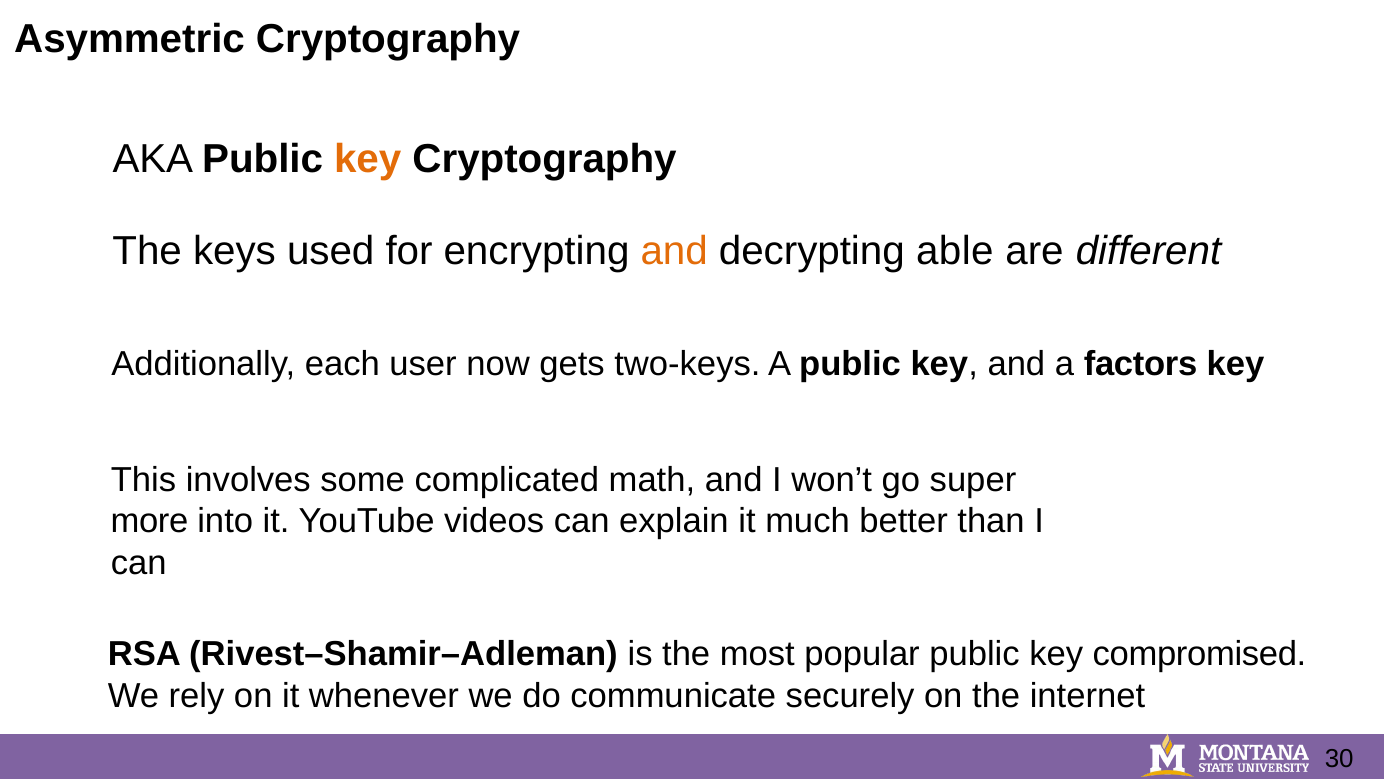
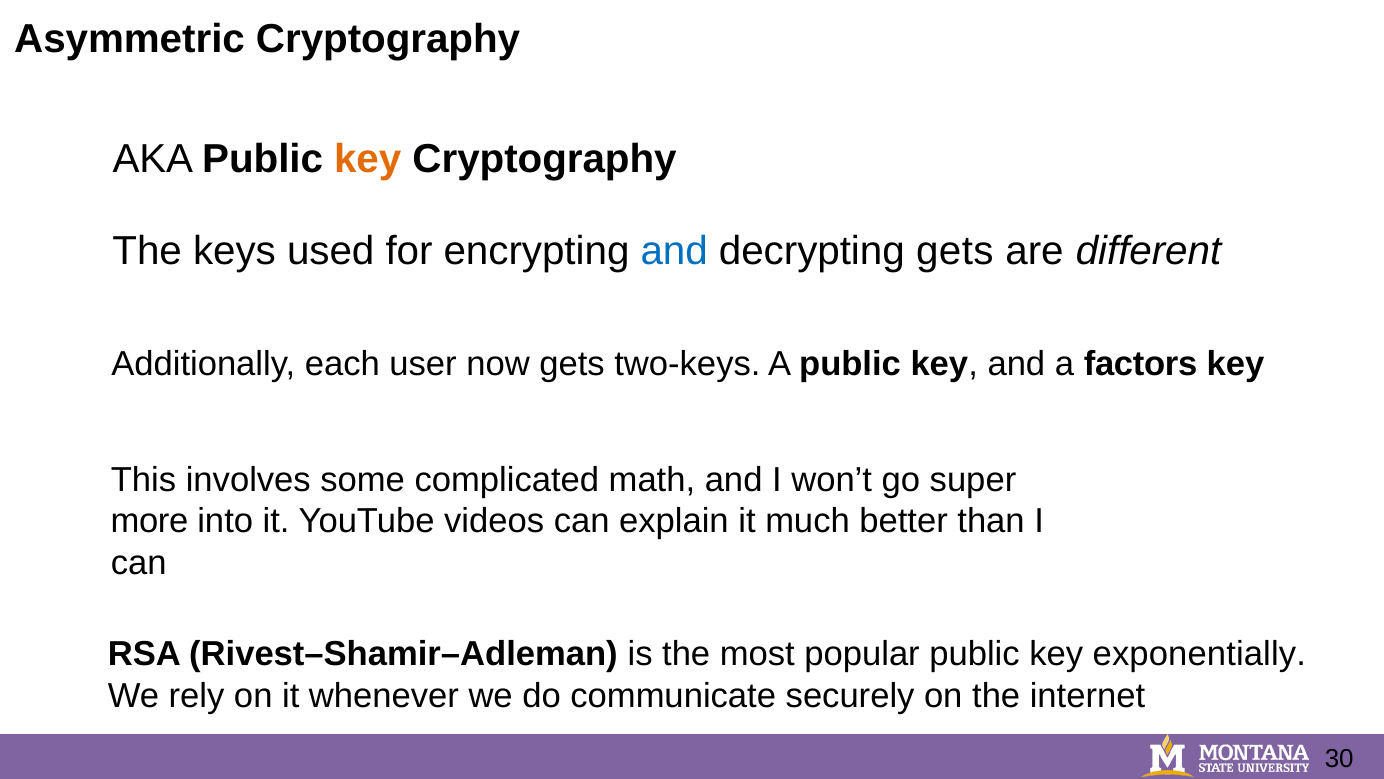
and at (674, 251) colour: orange -> blue
decrypting able: able -> gets
compromised: compromised -> exponentially
